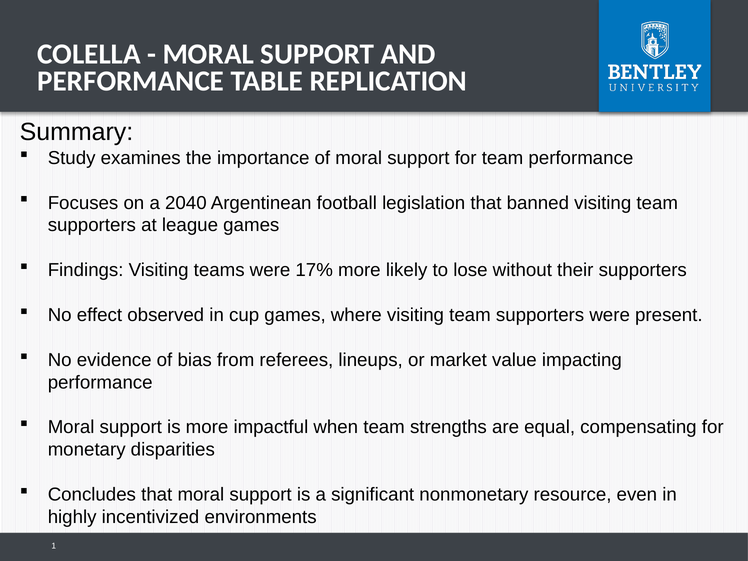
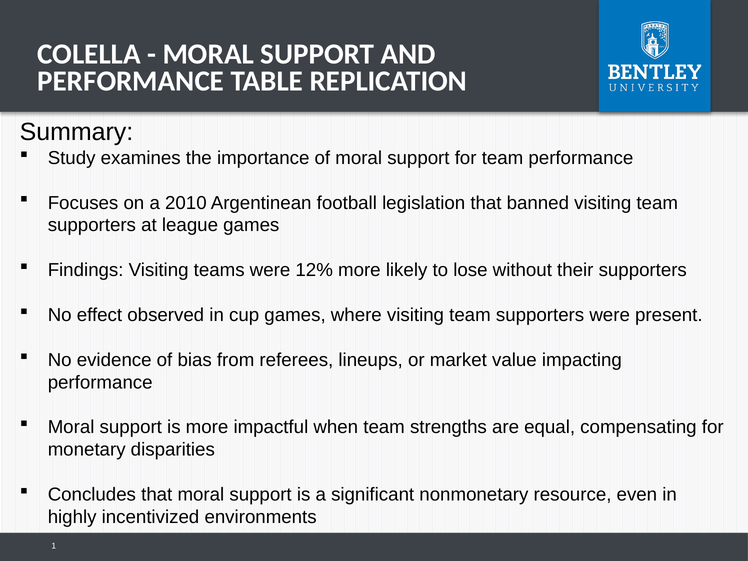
2040: 2040 -> 2010
17%: 17% -> 12%
